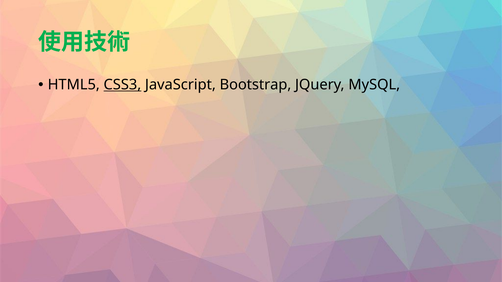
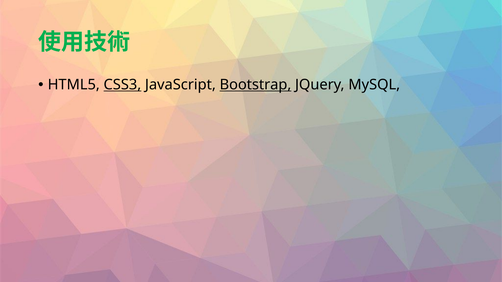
Bootstrap underline: none -> present
